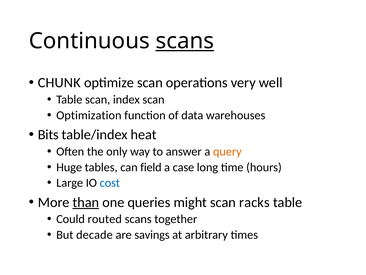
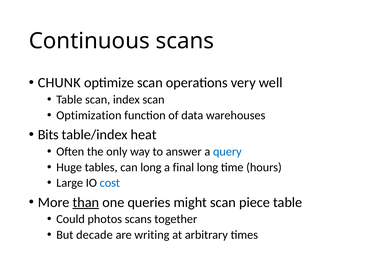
scans at (185, 41) underline: present -> none
query colour: orange -> blue
can field: field -> long
case: case -> final
racks: racks -> piece
routed: routed -> photos
savings: savings -> writing
